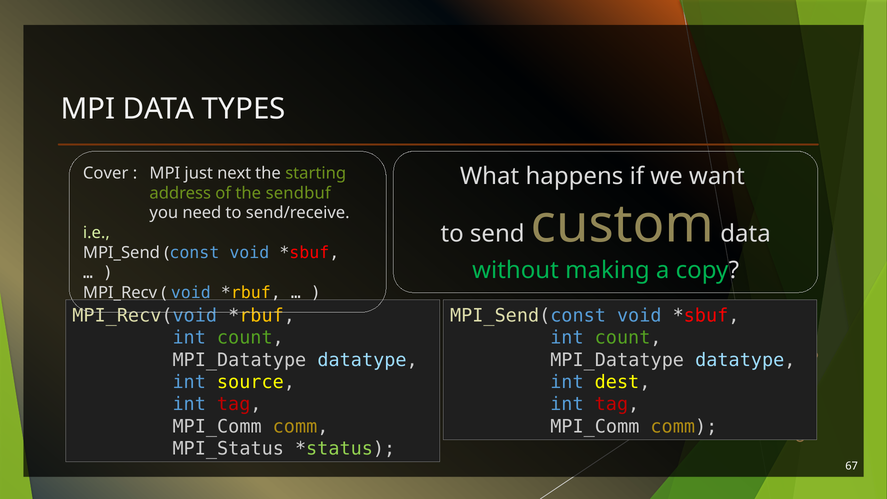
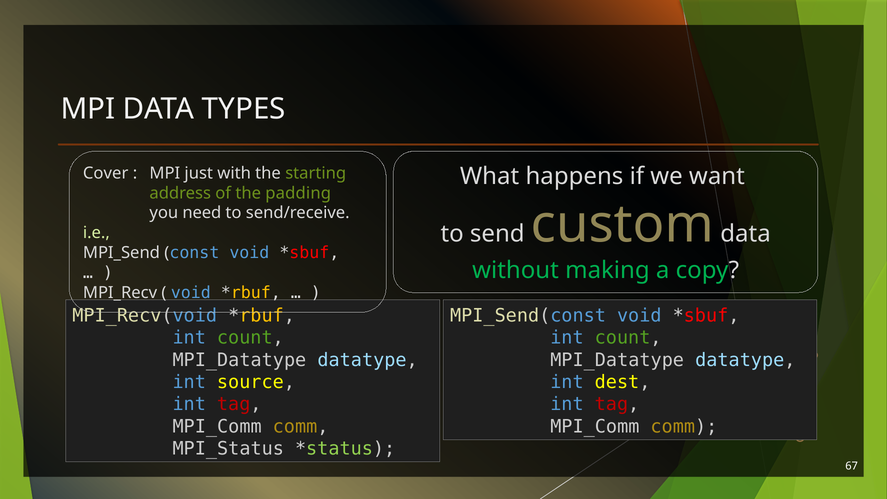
next: next -> with
sendbuf: sendbuf -> padding
